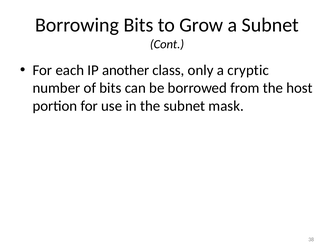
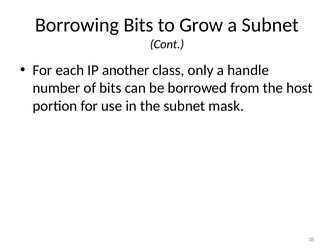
cryptic: cryptic -> handle
